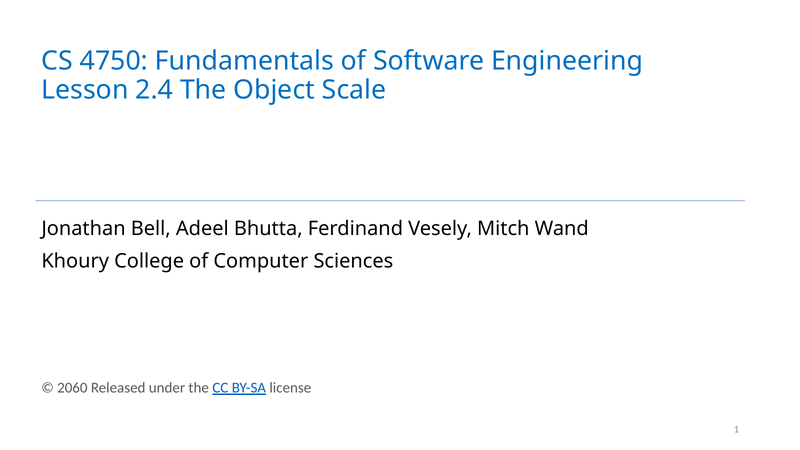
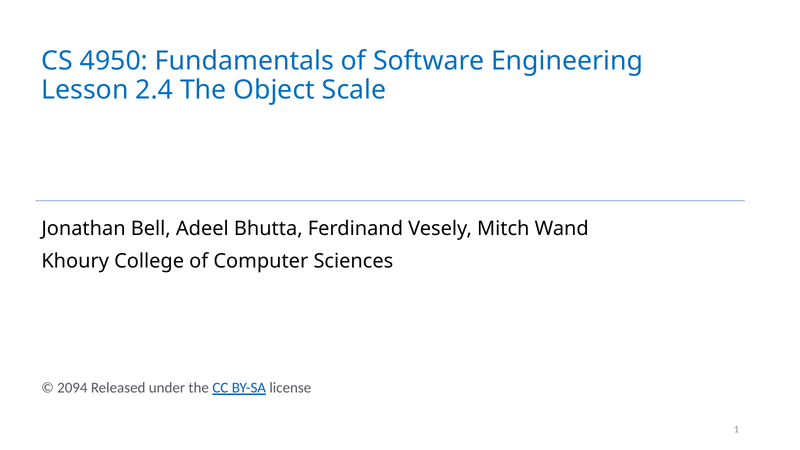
4750: 4750 -> 4950
2060: 2060 -> 2094
